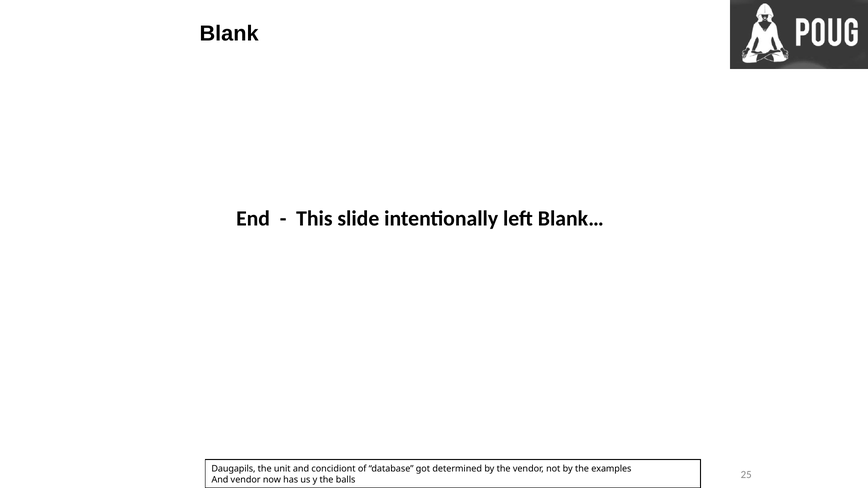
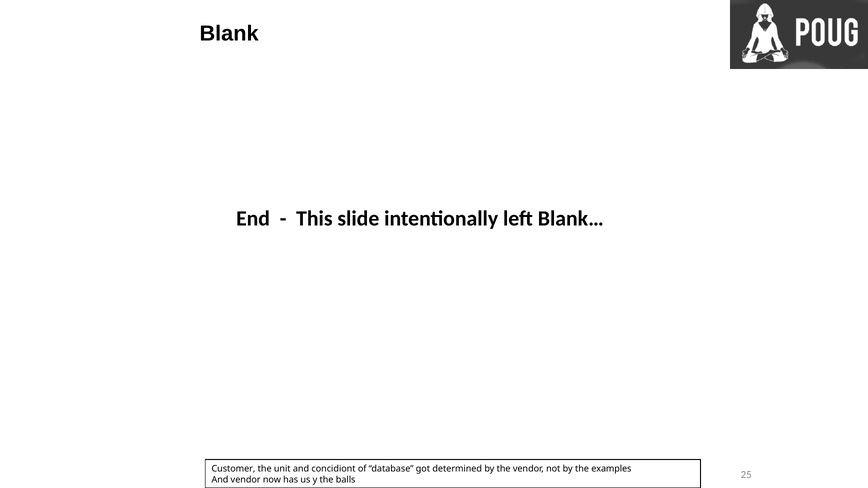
Daugapils: Daugapils -> Customer
